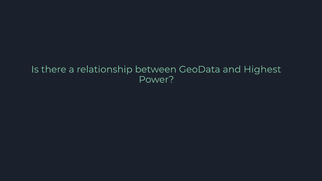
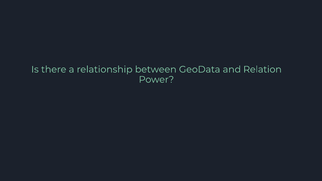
Highest: Highest -> Relation
